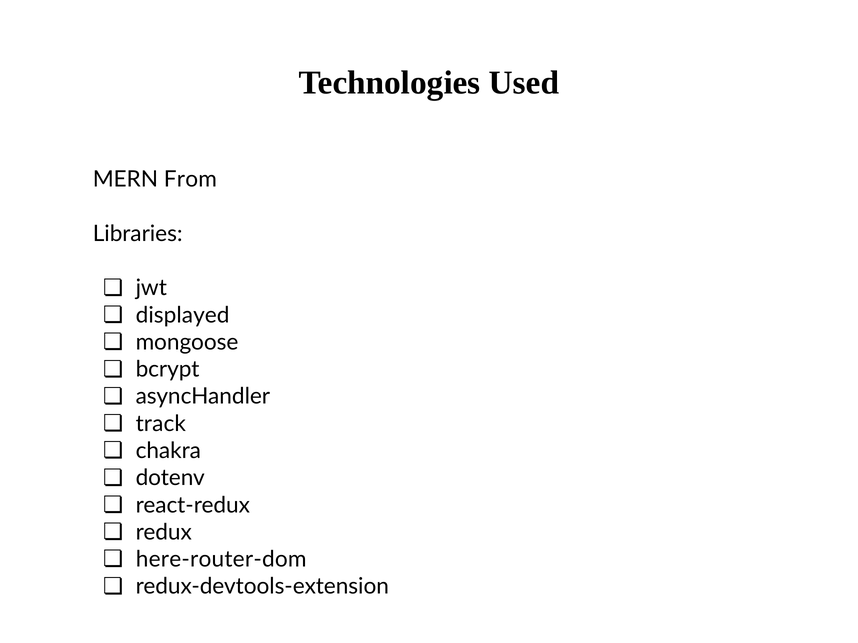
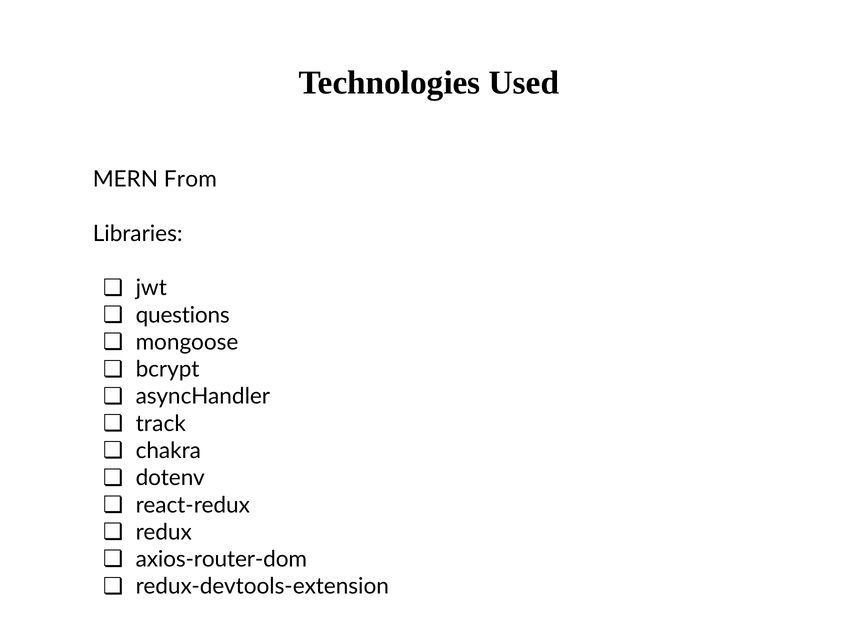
displayed: displayed -> questions
here-router-dom: here-router-dom -> axios-router-dom
